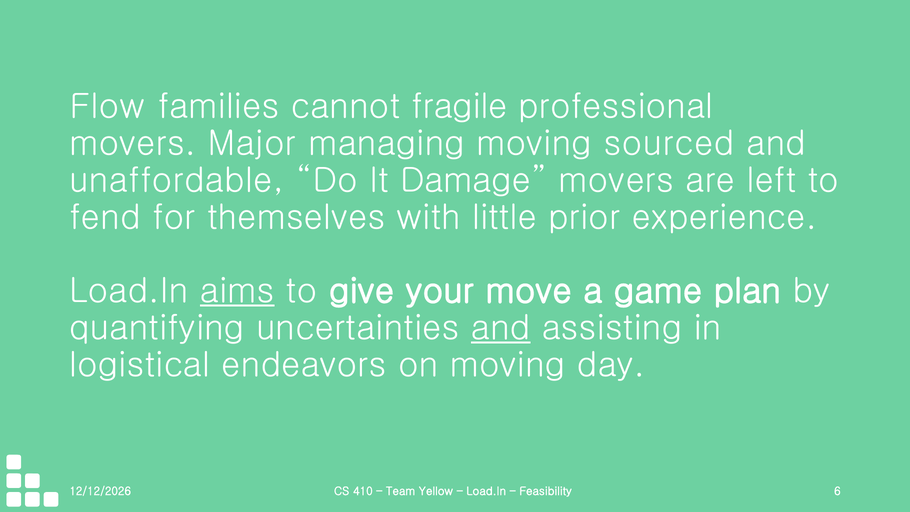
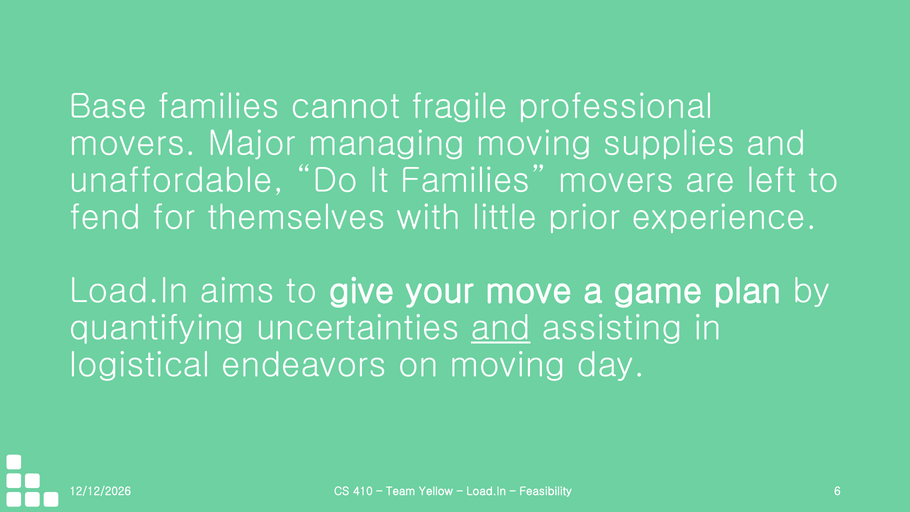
Flow: Flow -> Base
sourced: sourced -> supplies
It Damage: Damage -> Families
aims underline: present -> none
